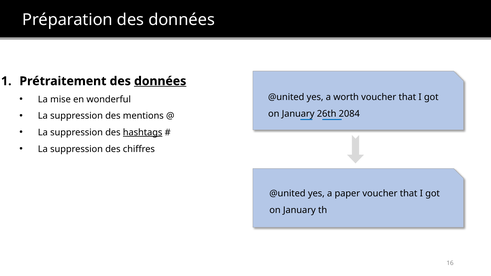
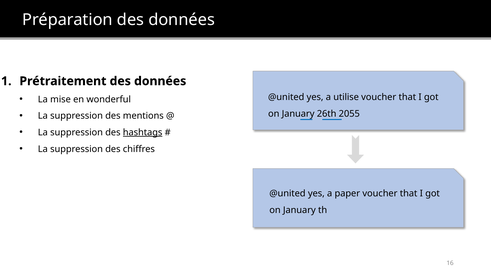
données at (160, 81) underline: present -> none
worth: worth -> utilise
2084: 2084 -> 2055
